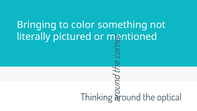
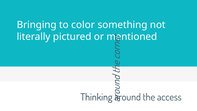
optical: optical -> access
